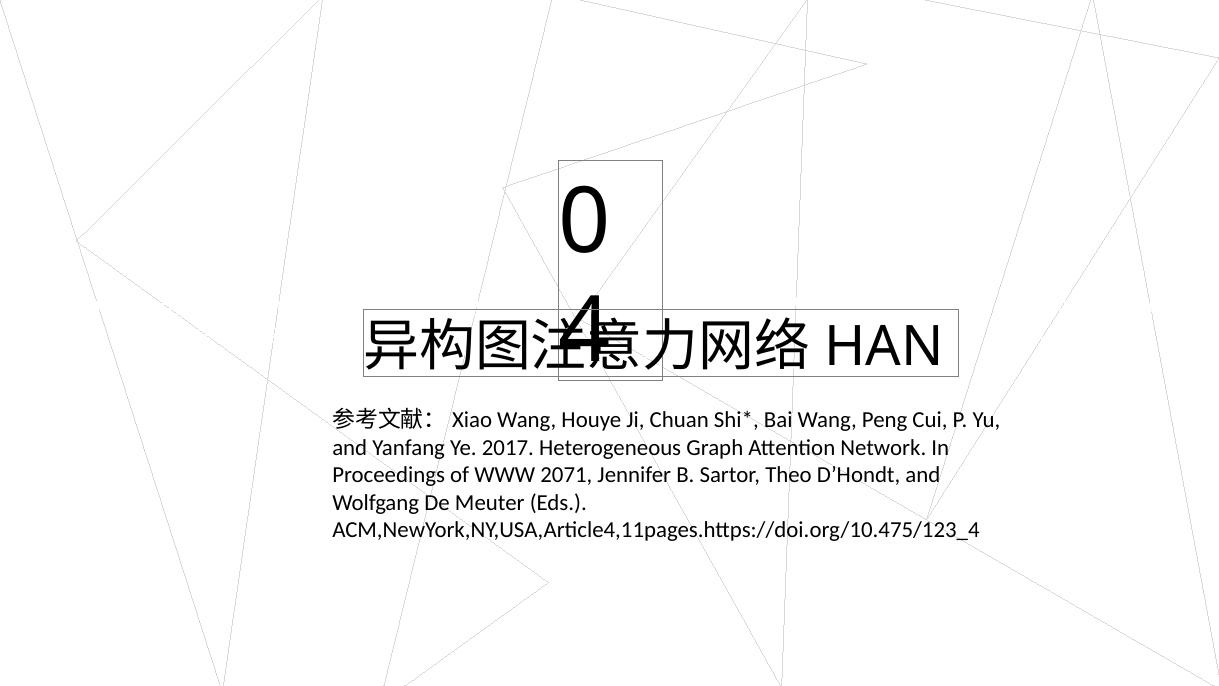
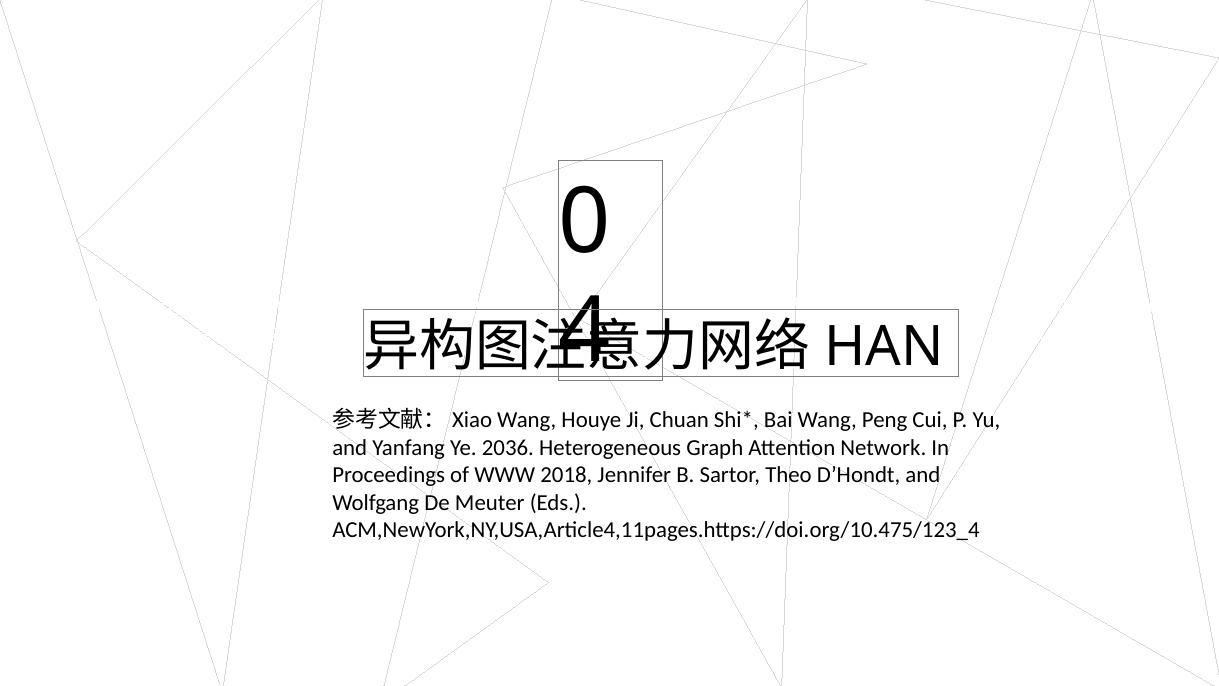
2017: 2017 -> 2036
2071: 2071 -> 2018
